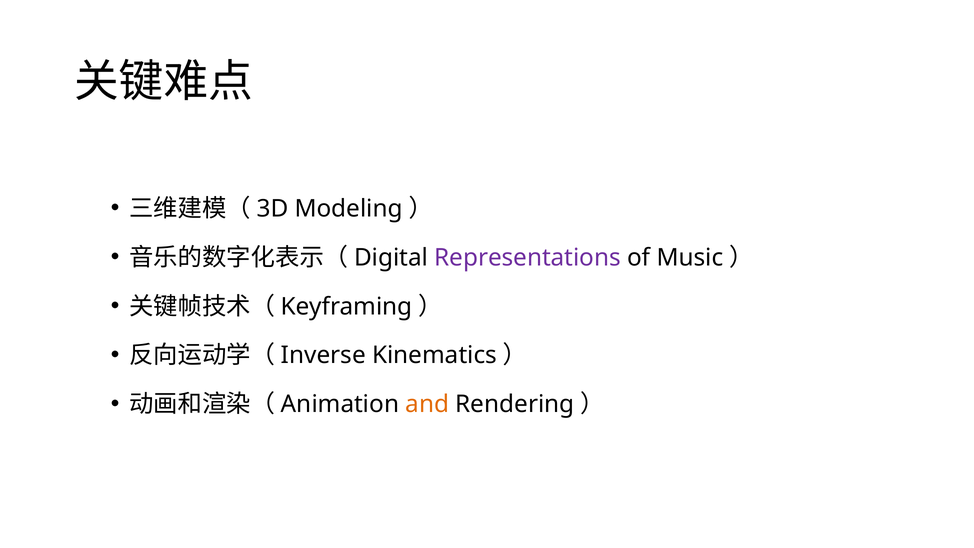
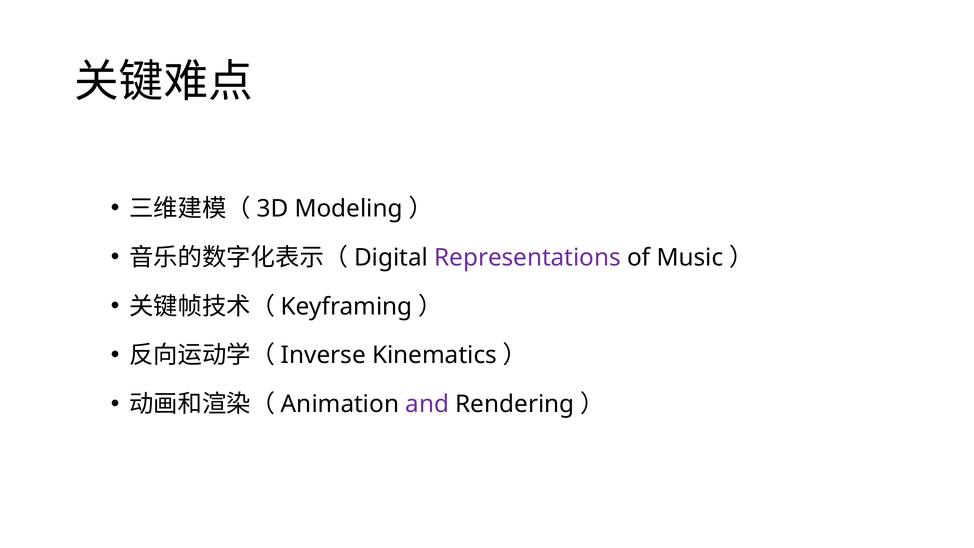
and colour: orange -> purple
